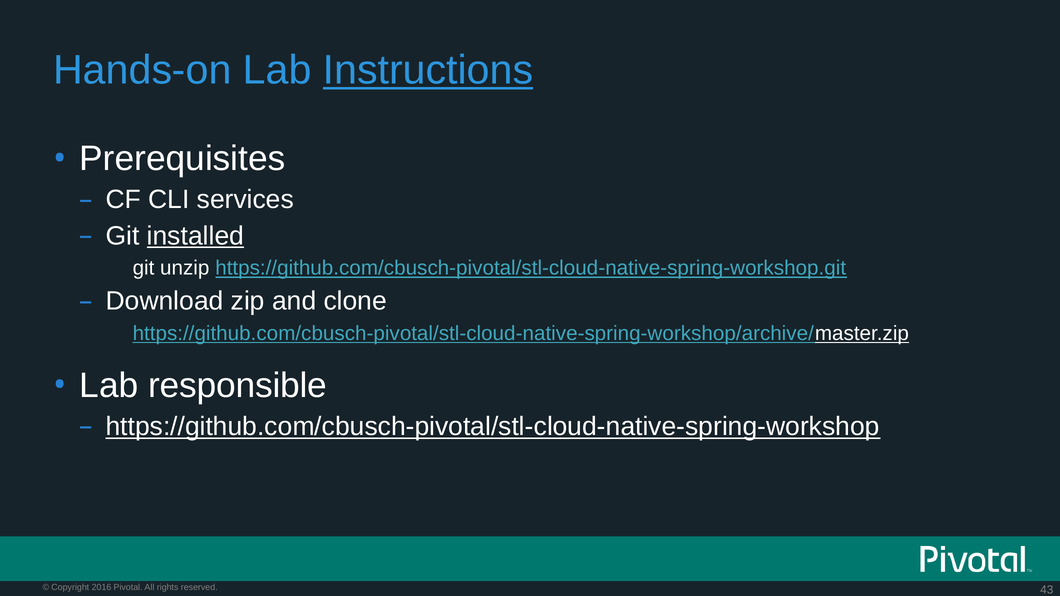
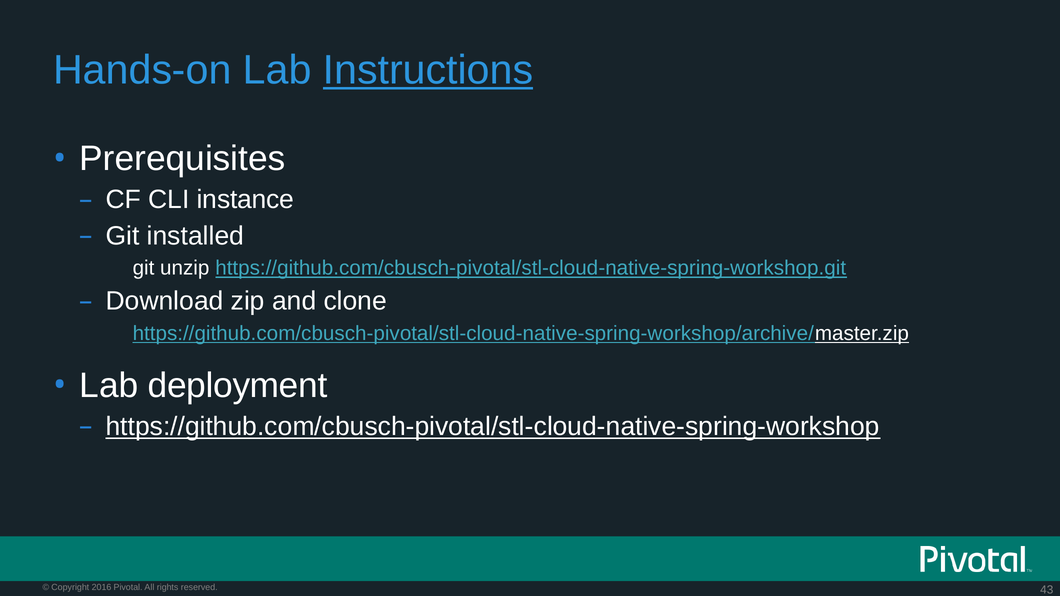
services: services -> instance
installed underline: present -> none
responsible: responsible -> deployment
